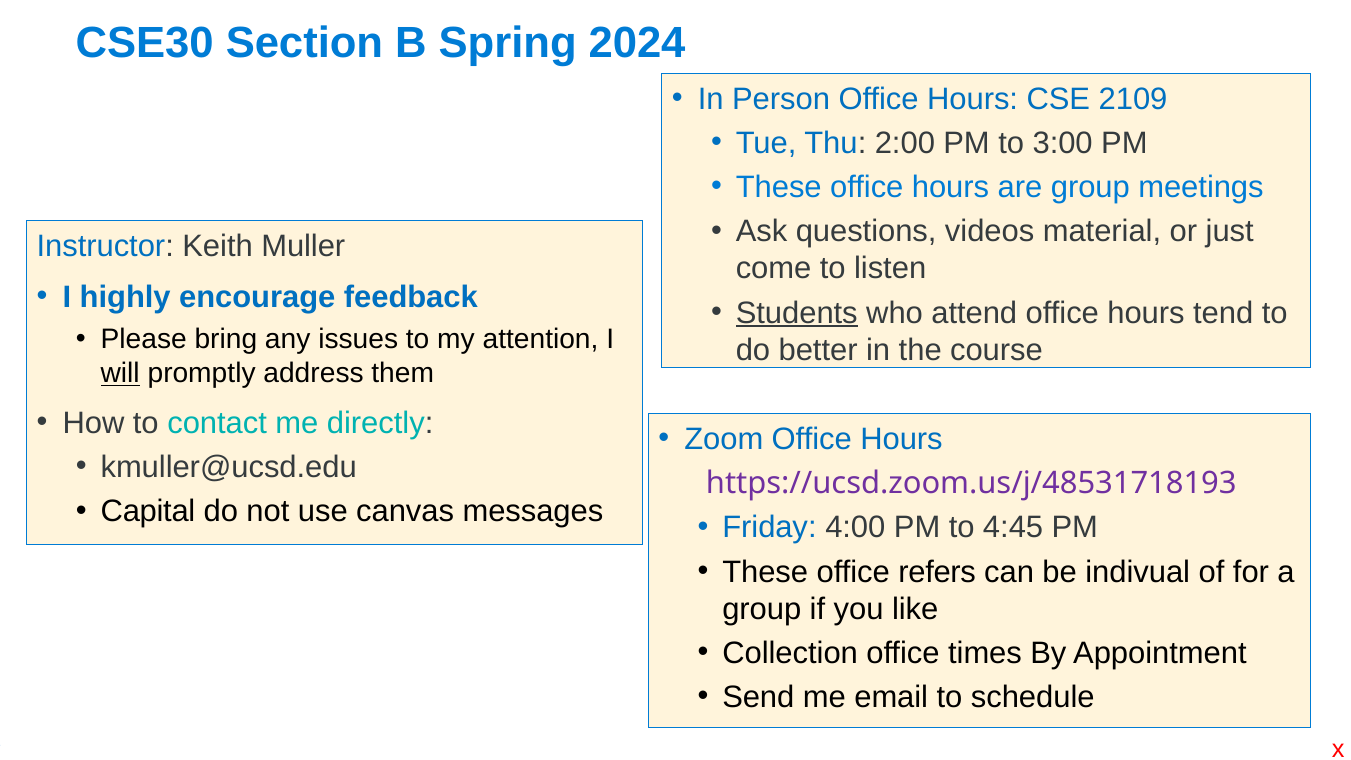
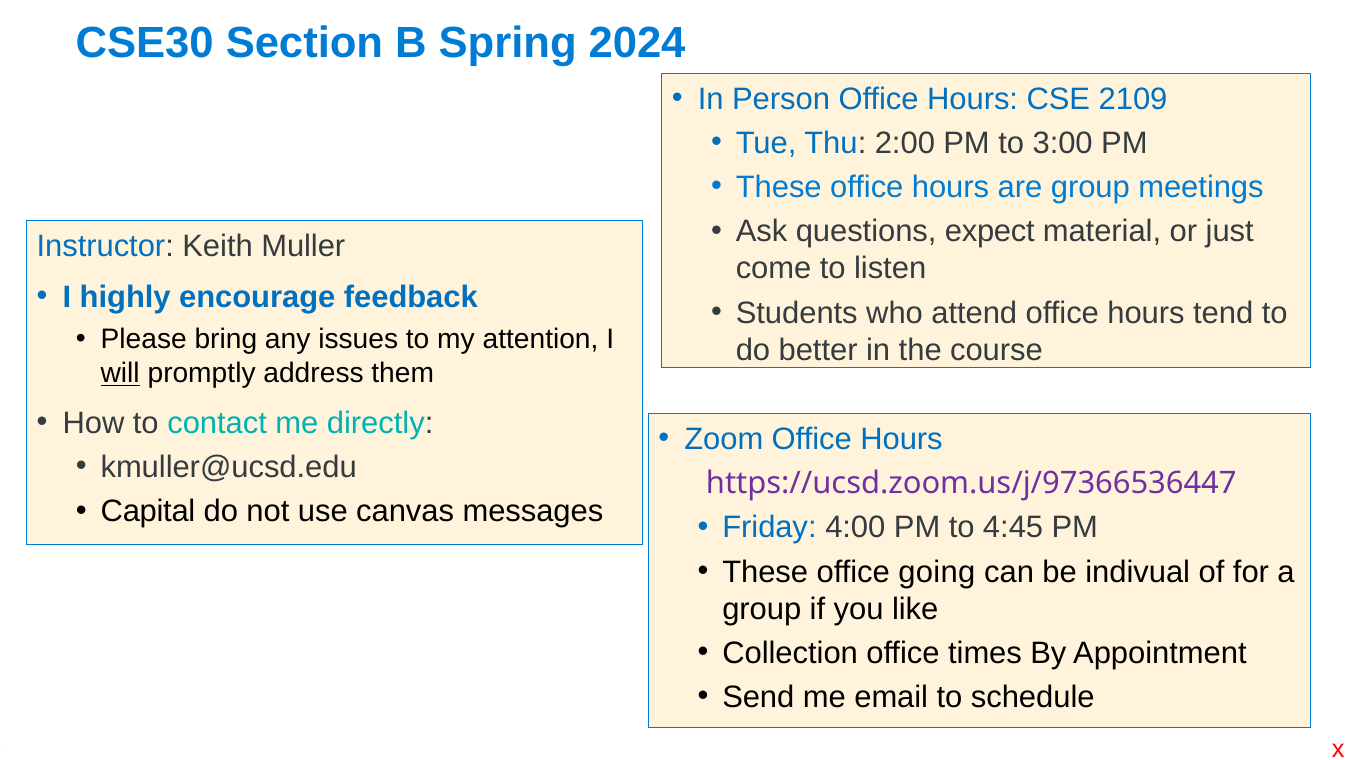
videos: videos -> expect
Students underline: present -> none
https://ucsd.zoom.us/j/48531718193: https://ucsd.zoom.us/j/48531718193 -> https://ucsd.zoom.us/j/97366536447
refers: refers -> going
